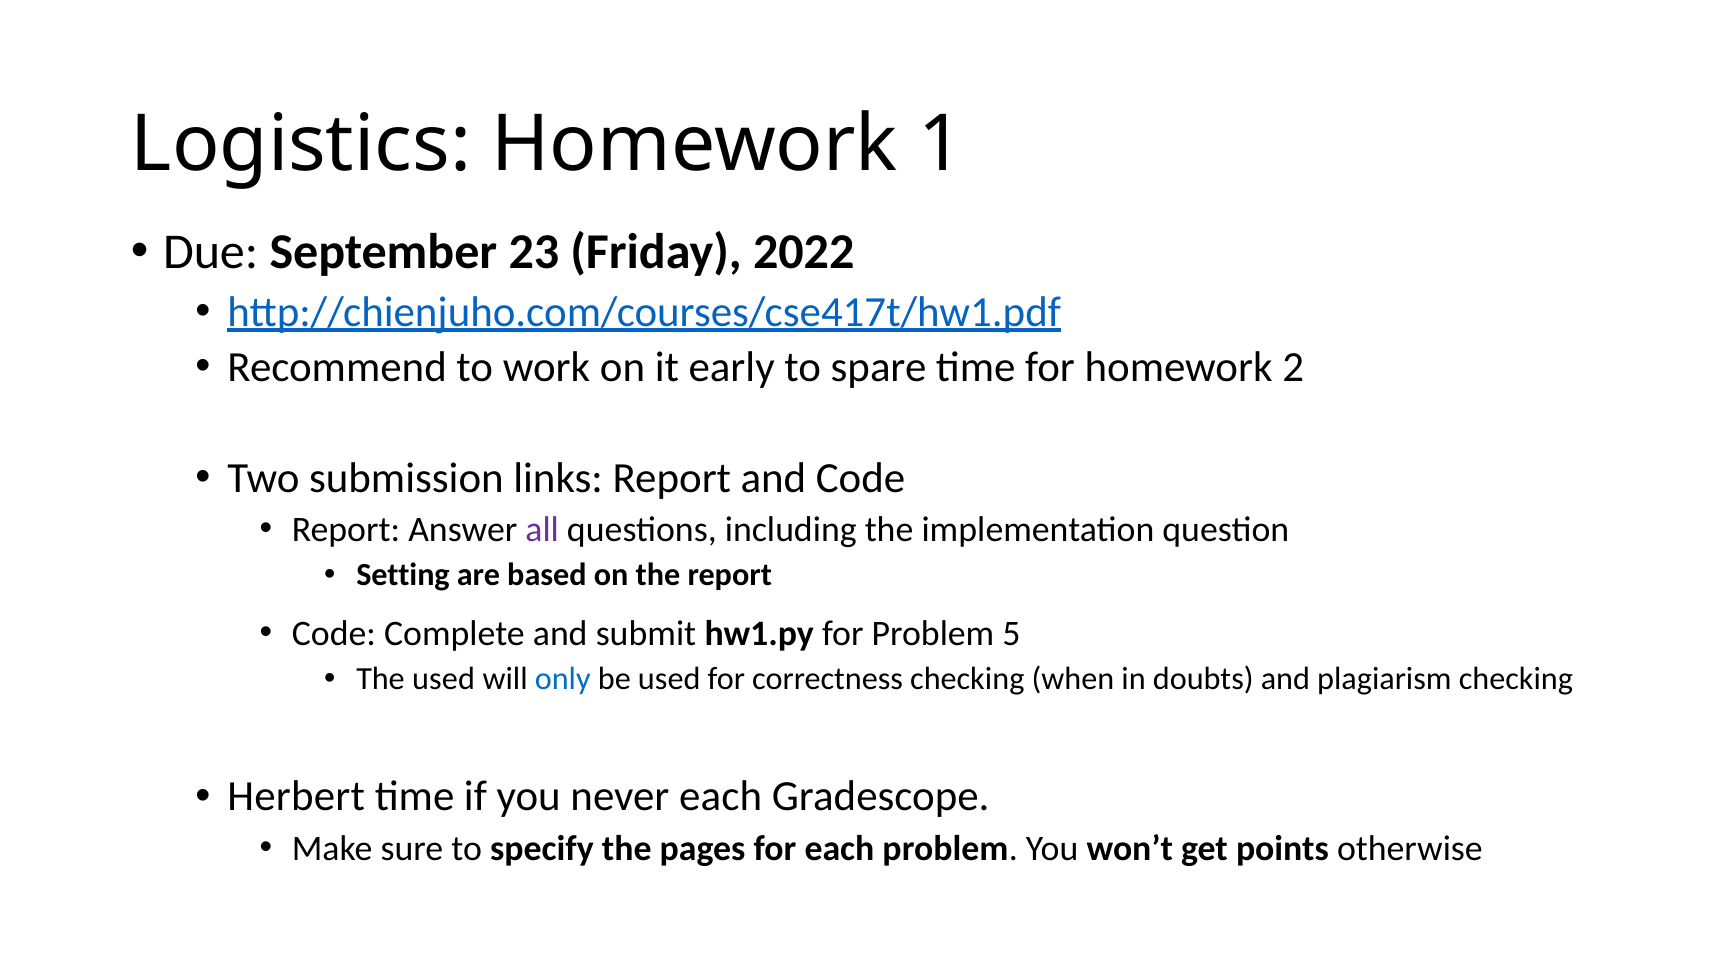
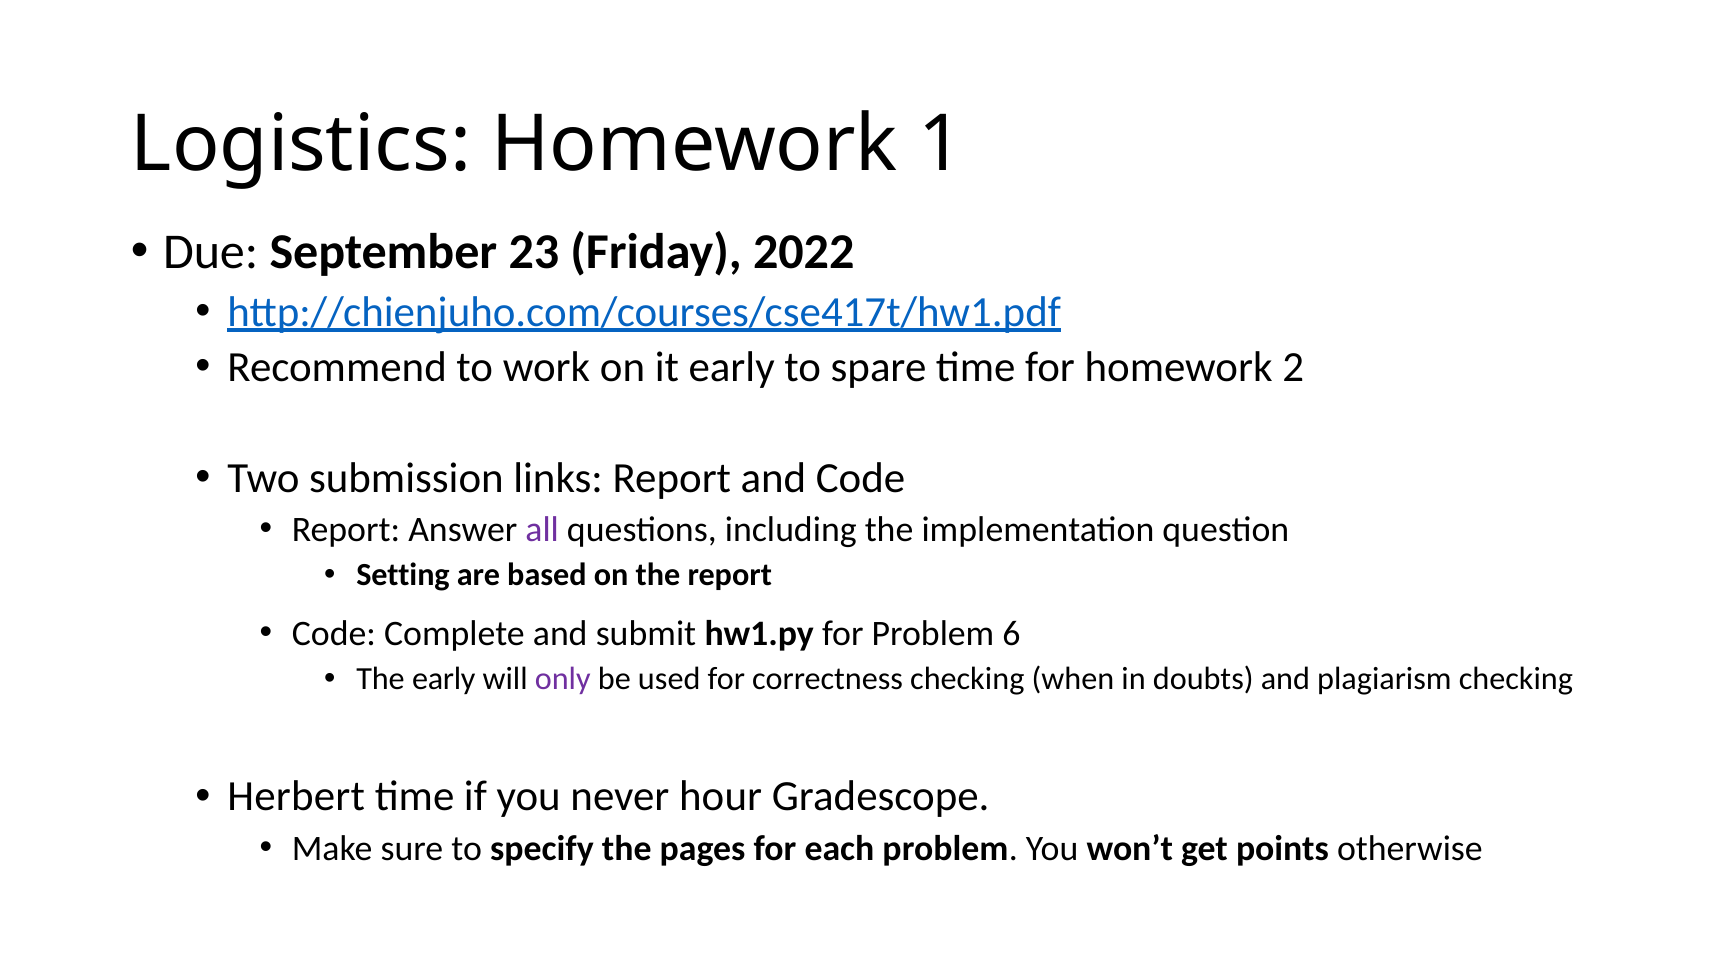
5: 5 -> 6
The used: used -> early
only colour: blue -> purple
never each: each -> hour
